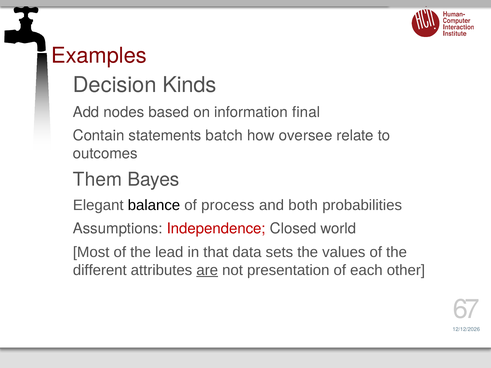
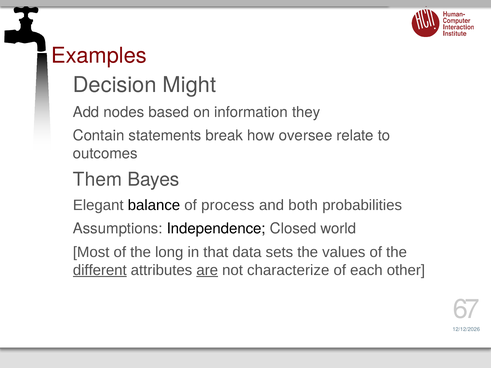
Kinds: Kinds -> Might
final: final -> they
batch: batch -> break
Independence colour: red -> black
lead: lead -> long
different underline: none -> present
presentation: presentation -> characterize
